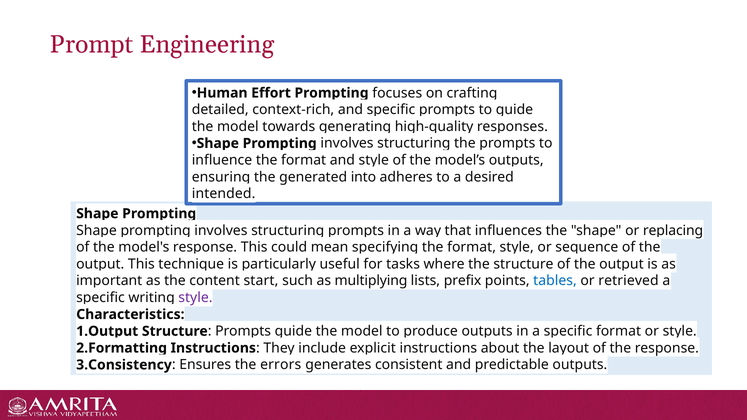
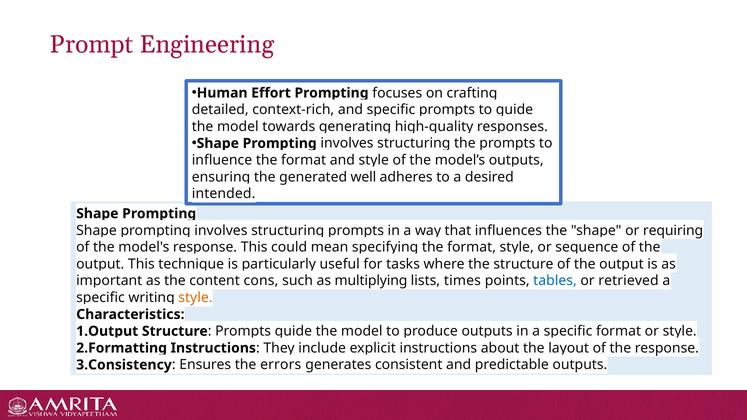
into: into -> well
replacing: replacing -> requiring
start: start -> cons
prefix: prefix -> times
style at (195, 298) colour: purple -> orange
